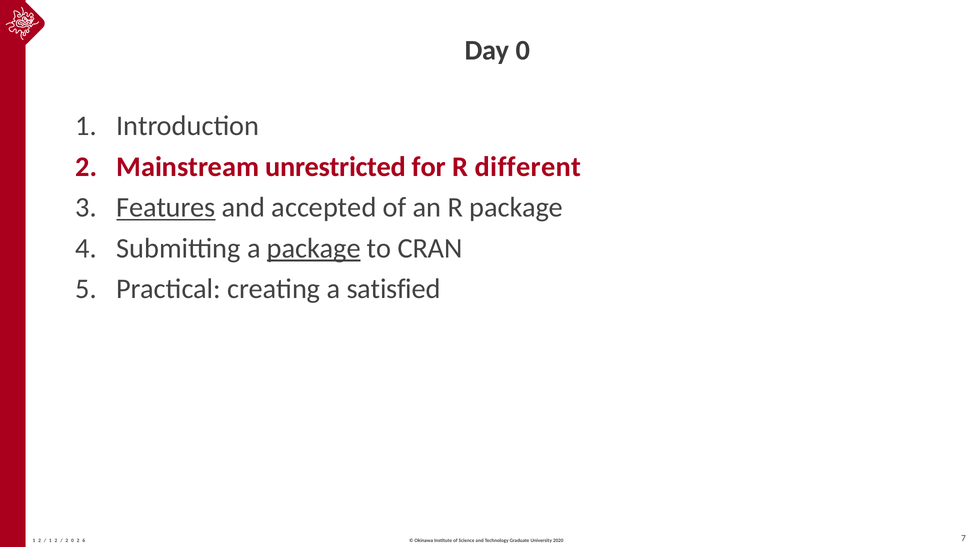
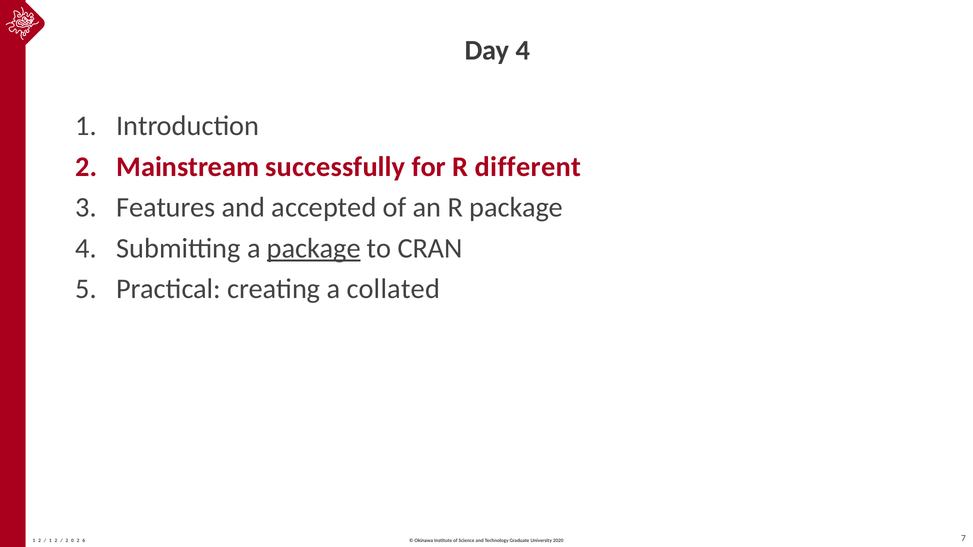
Day 0: 0 -> 4
unrestricted: unrestricted -> successfully
Features underline: present -> none
satisfied: satisfied -> collated
